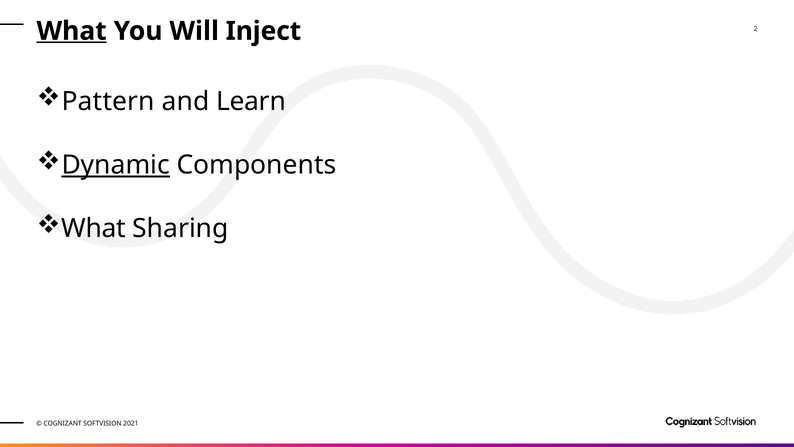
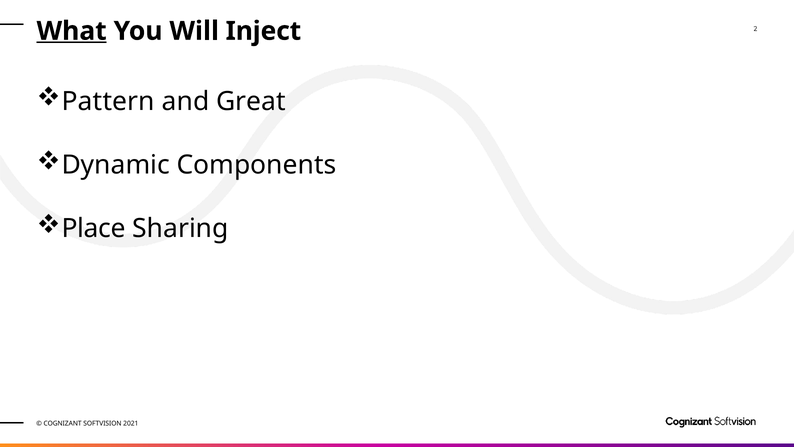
Learn: Learn -> Great
Dynamic underline: present -> none
What at (94, 228): What -> Place
